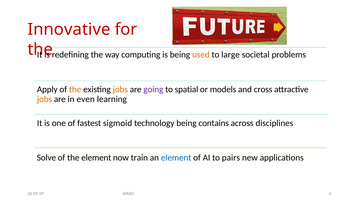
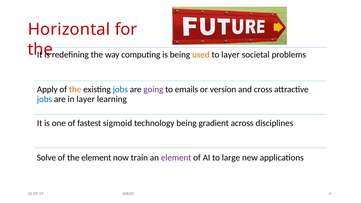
Innovative: Innovative -> Horizontal
to large: large -> layer
jobs at (120, 89) colour: orange -> blue
spatial: spatial -> emails
models: models -> version
jobs at (45, 99) colour: orange -> blue
in even: even -> layer
contains: contains -> gradient
element at (176, 158) colour: blue -> purple
pairs: pairs -> large
